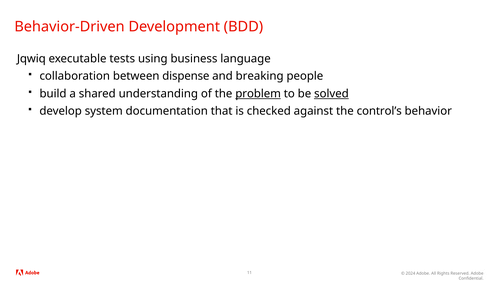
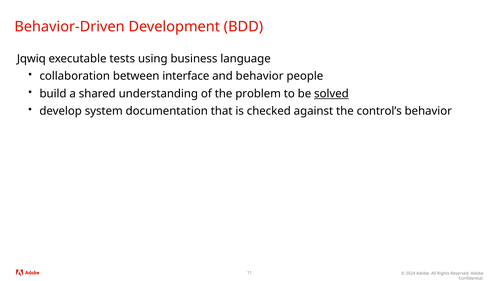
dispense: dispense -> interface
and breaking: breaking -> behavior
problem underline: present -> none
